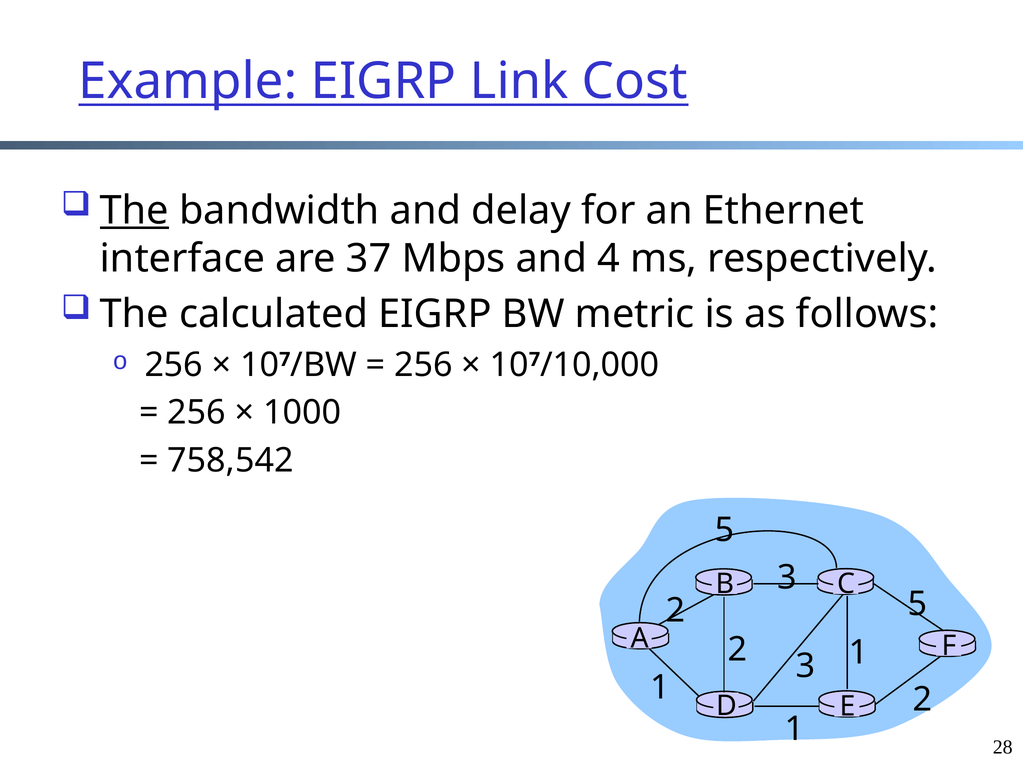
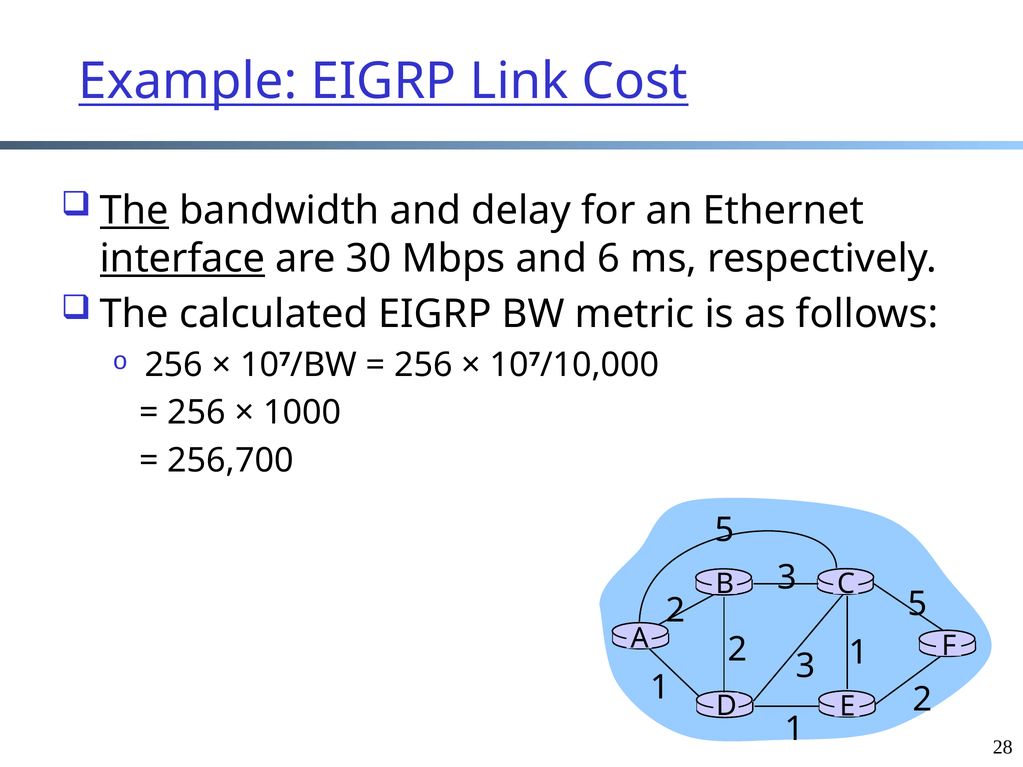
interface underline: none -> present
37: 37 -> 30
4: 4 -> 6
758,542: 758,542 -> 256,700
